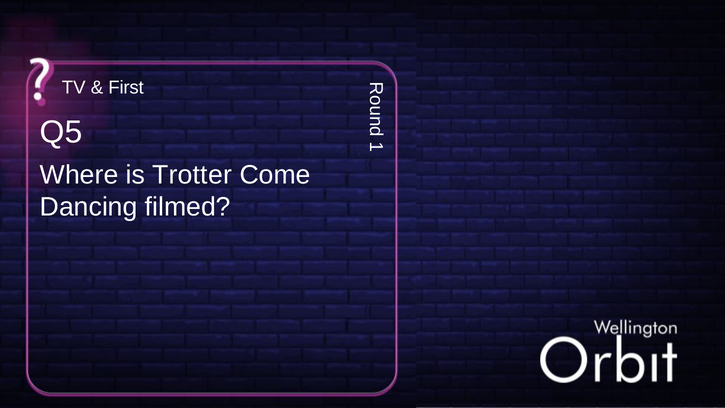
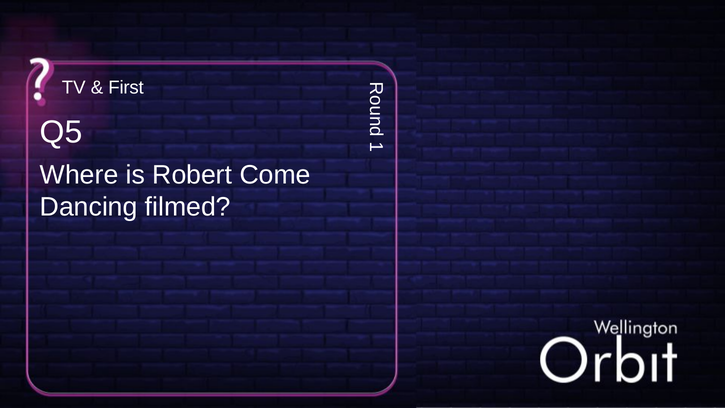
Trotter: Trotter -> Robert
